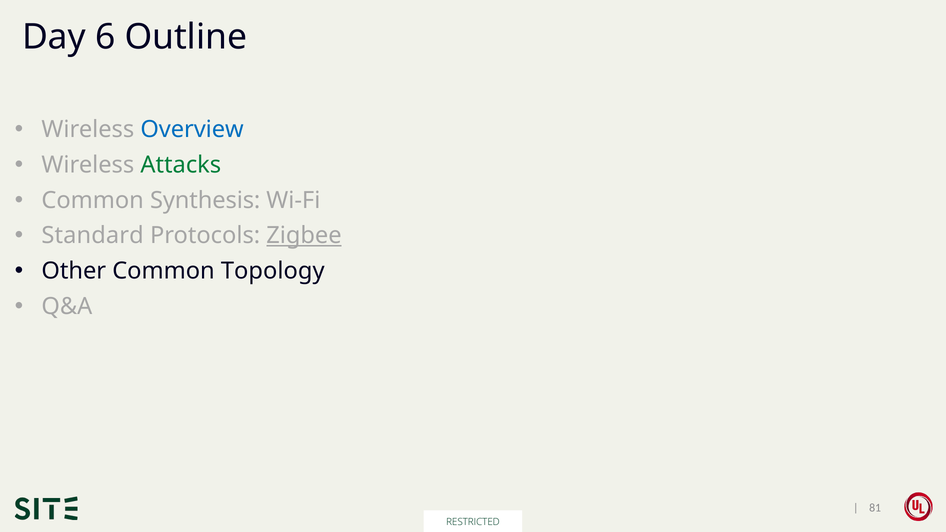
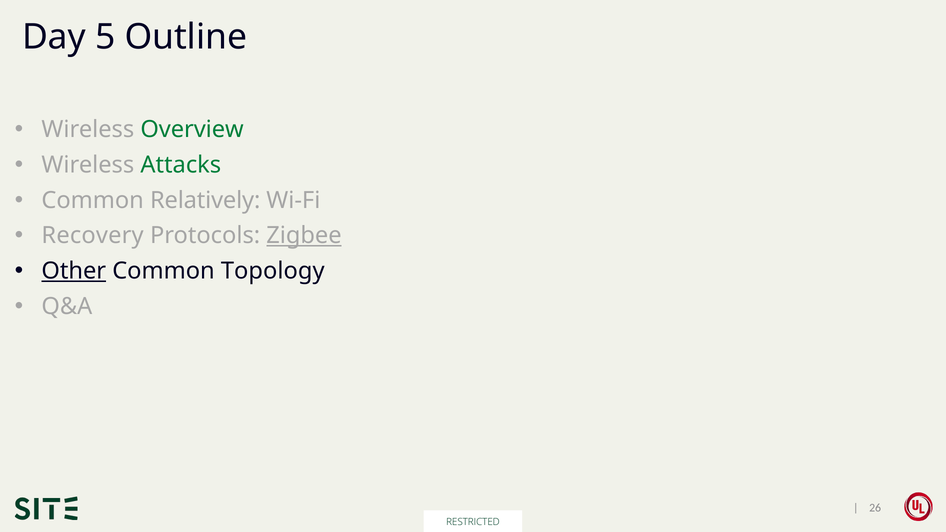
6: 6 -> 5
Overview colour: blue -> green
Synthesis: Synthesis -> Relatively
Standard: Standard -> Recovery
Other underline: none -> present
81: 81 -> 26
